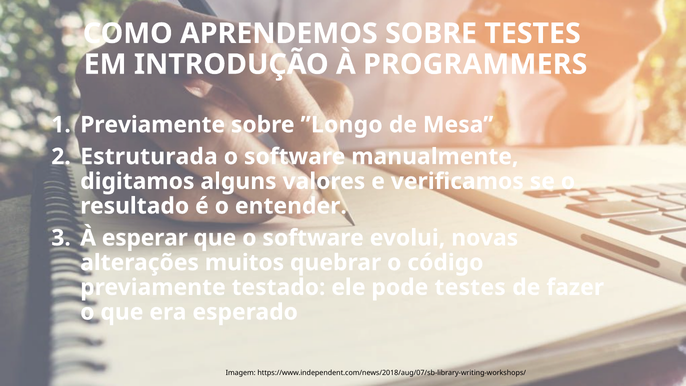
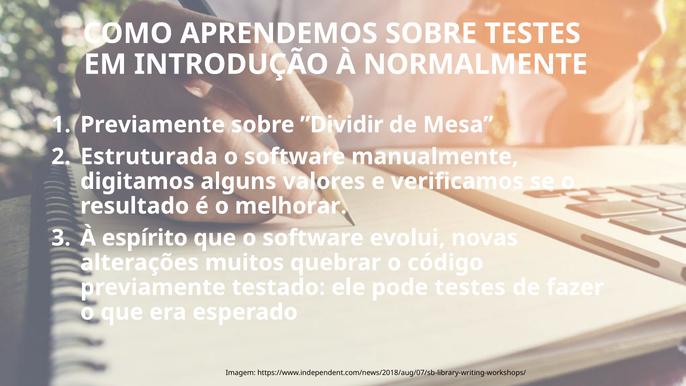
PROGRAMMERS: PROGRAMMERS -> NORMALMENTE
”Longo: ”Longo -> ”Dividir
entender: entender -> melhorar
esperar: esperar -> espírito
